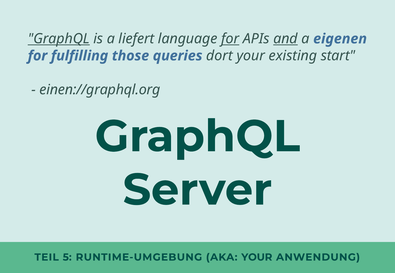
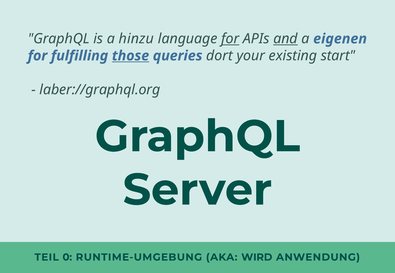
GraphQL at (59, 39) underline: present -> none
liefert: liefert -> hinzu
those underline: none -> present
einen://graphql.org: einen://graphql.org -> laber://graphql.org
5: 5 -> 0
AKA YOUR: YOUR -> WIRD
